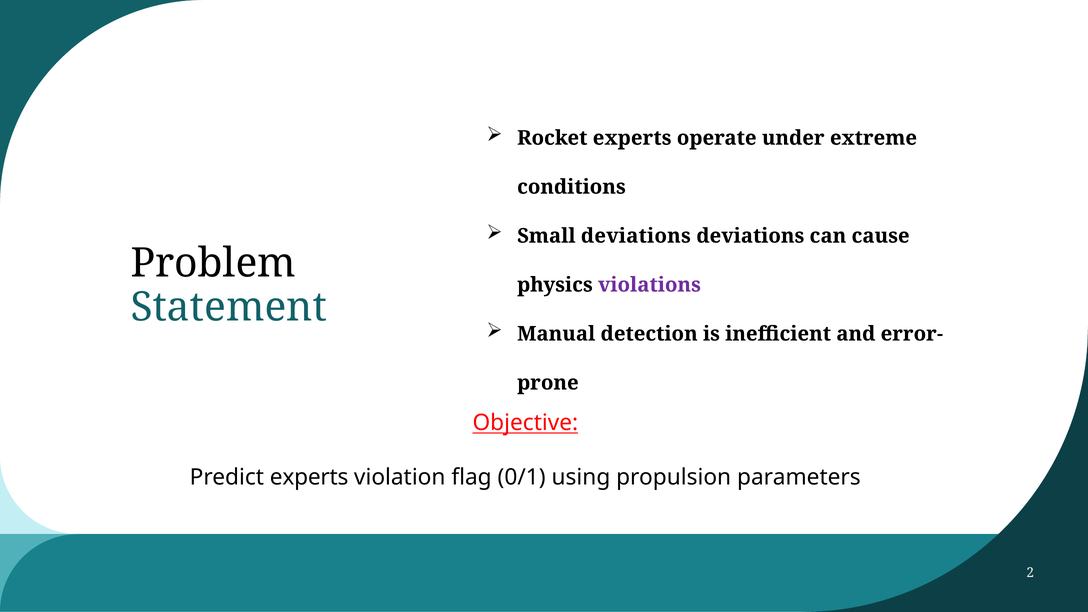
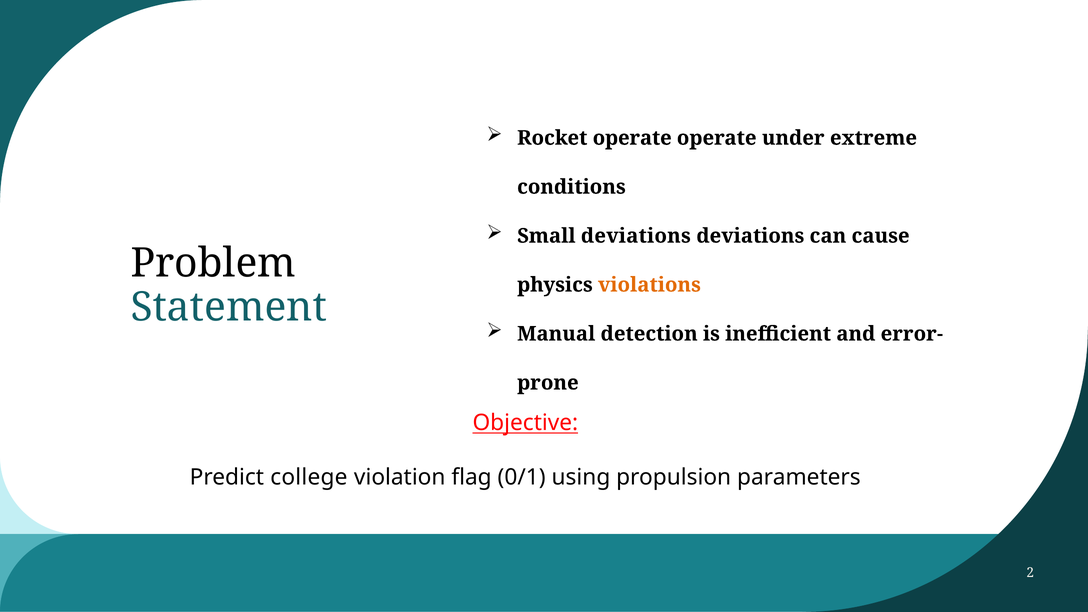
Rocket experts: experts -> operate
violations colour: purple -> orange
Predict experts: experts -> college
